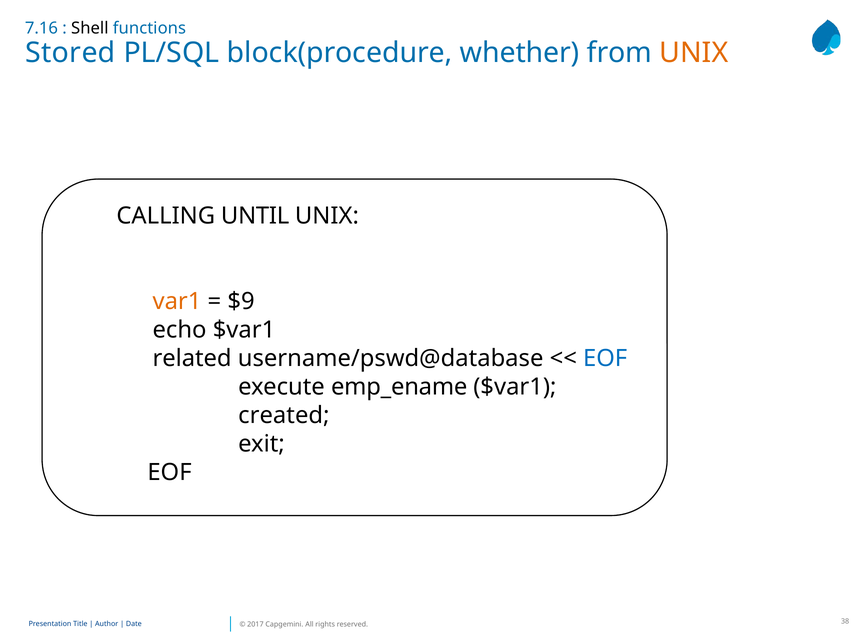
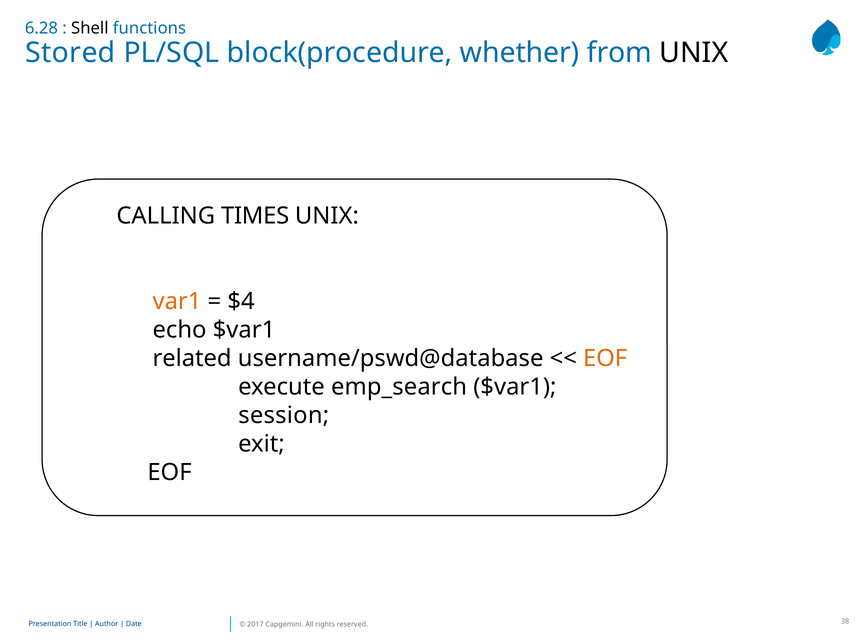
7.16: 7.16 -> 6.28
UNIX at (694, 53) colour: orange -> black
UNTIL: UNTIL -> TIMES
$9: $9 -> $4
EOF at (605, 358) colour: blue -> orange
emp_ename: emp_ename -> emp_search
created: created -> session
